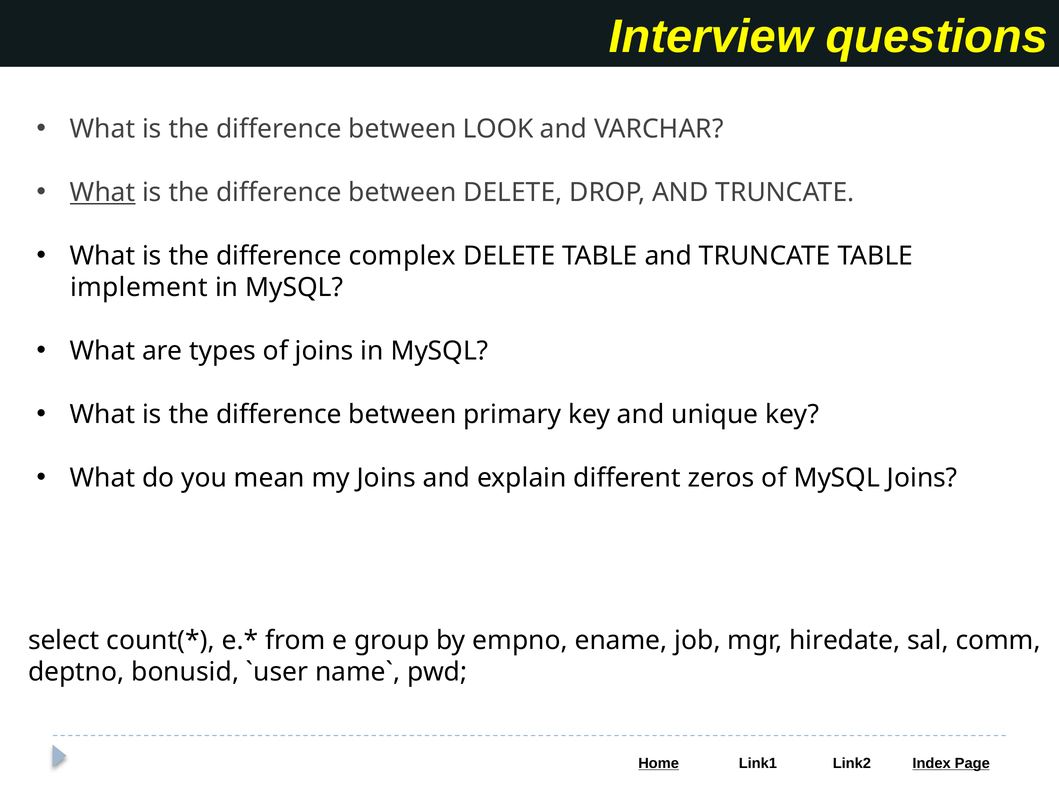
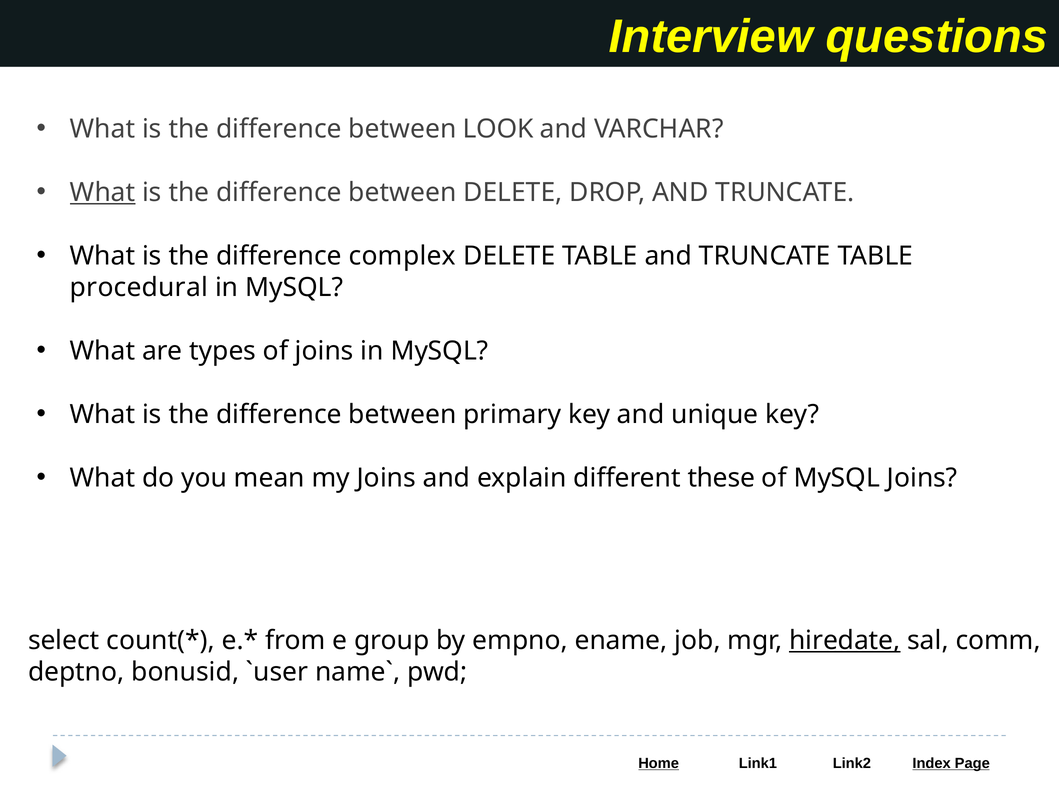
implement: implement -> procedural
zeros: zeros -> these
hiredate underline: none -> present
